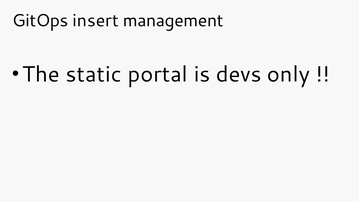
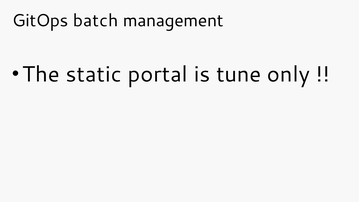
insert: insert -> batch
devs: devs -> tune
